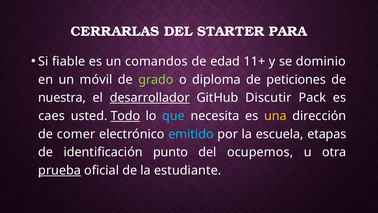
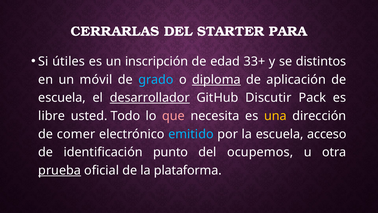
fiable: fiable -> útiles
comandos: comandos -> inscripción
11+: 11+ -> 33+
dominio: dominio -> distintos
grado colour: light green -> light blue
diploma underline: none -> present
peticiones: peticiones -> aplicación
nuestra at (62, 98): nuestra -> escuela
caes: caes -> libre
Todo underline: present -> none
que colour: light blue -> pink
etapas: etapas -> acceso
estudiante: estudiante -> plataforma
